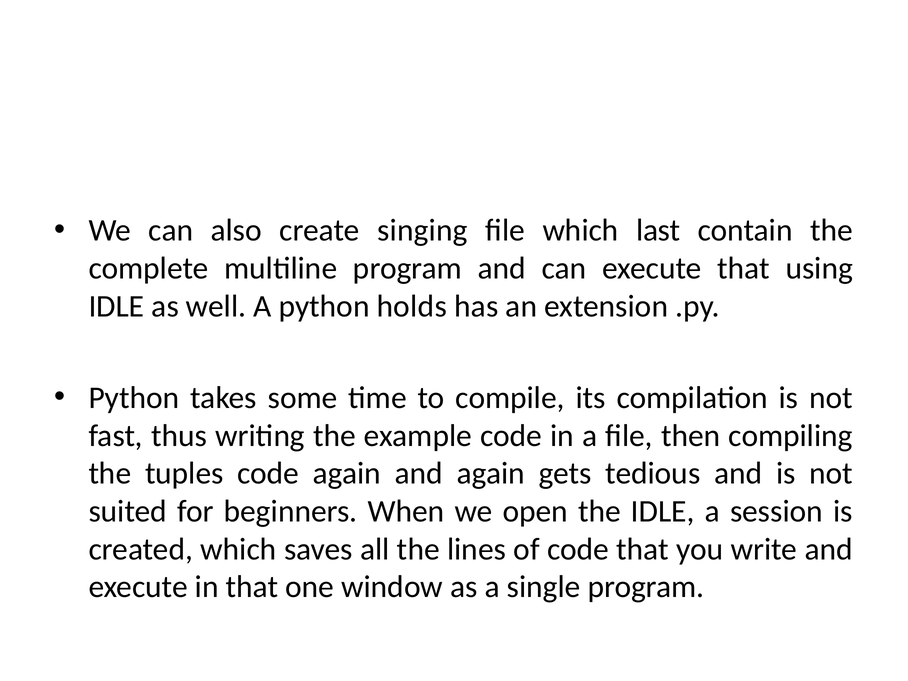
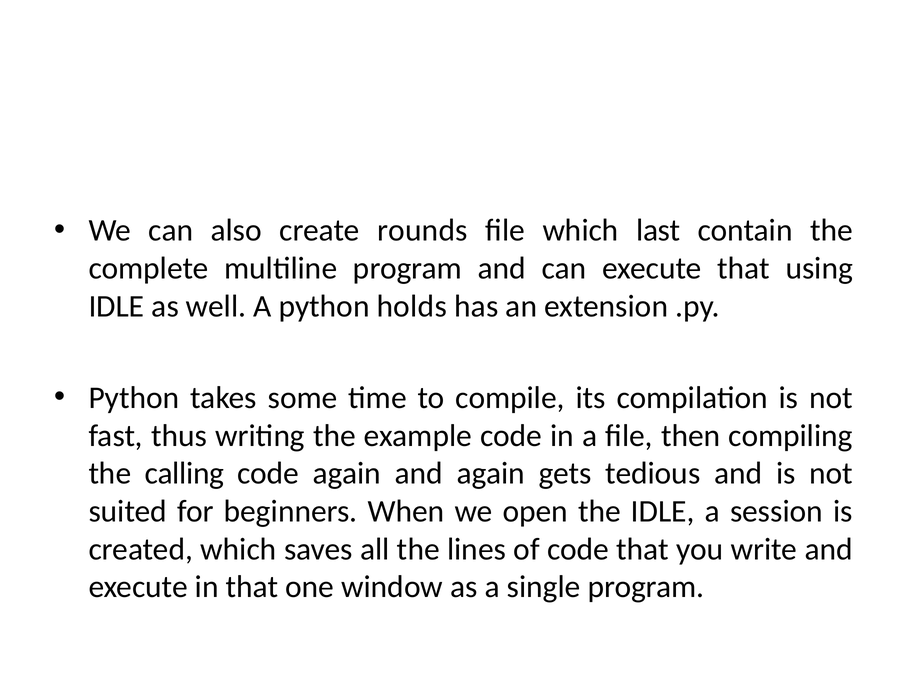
singing: singing -> rounds
tuples: tuples -> calling
